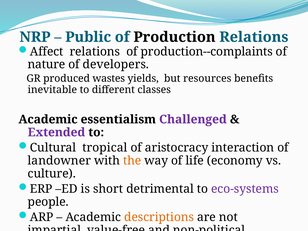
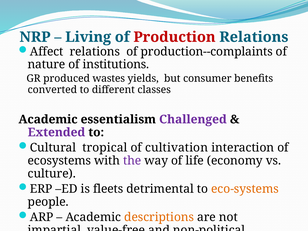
Public: Public -> Living
Production colour: black -> red
developers: developers -> institutions
resources: resources -> consumer
inevitable: inevitable -> converted
aristocracy: aristocracy -> cultivation
landowner: landowner -> ecosystems
the colour: orange -> purple
short: short -> fleets
eco-systems colour: purple -> orange
